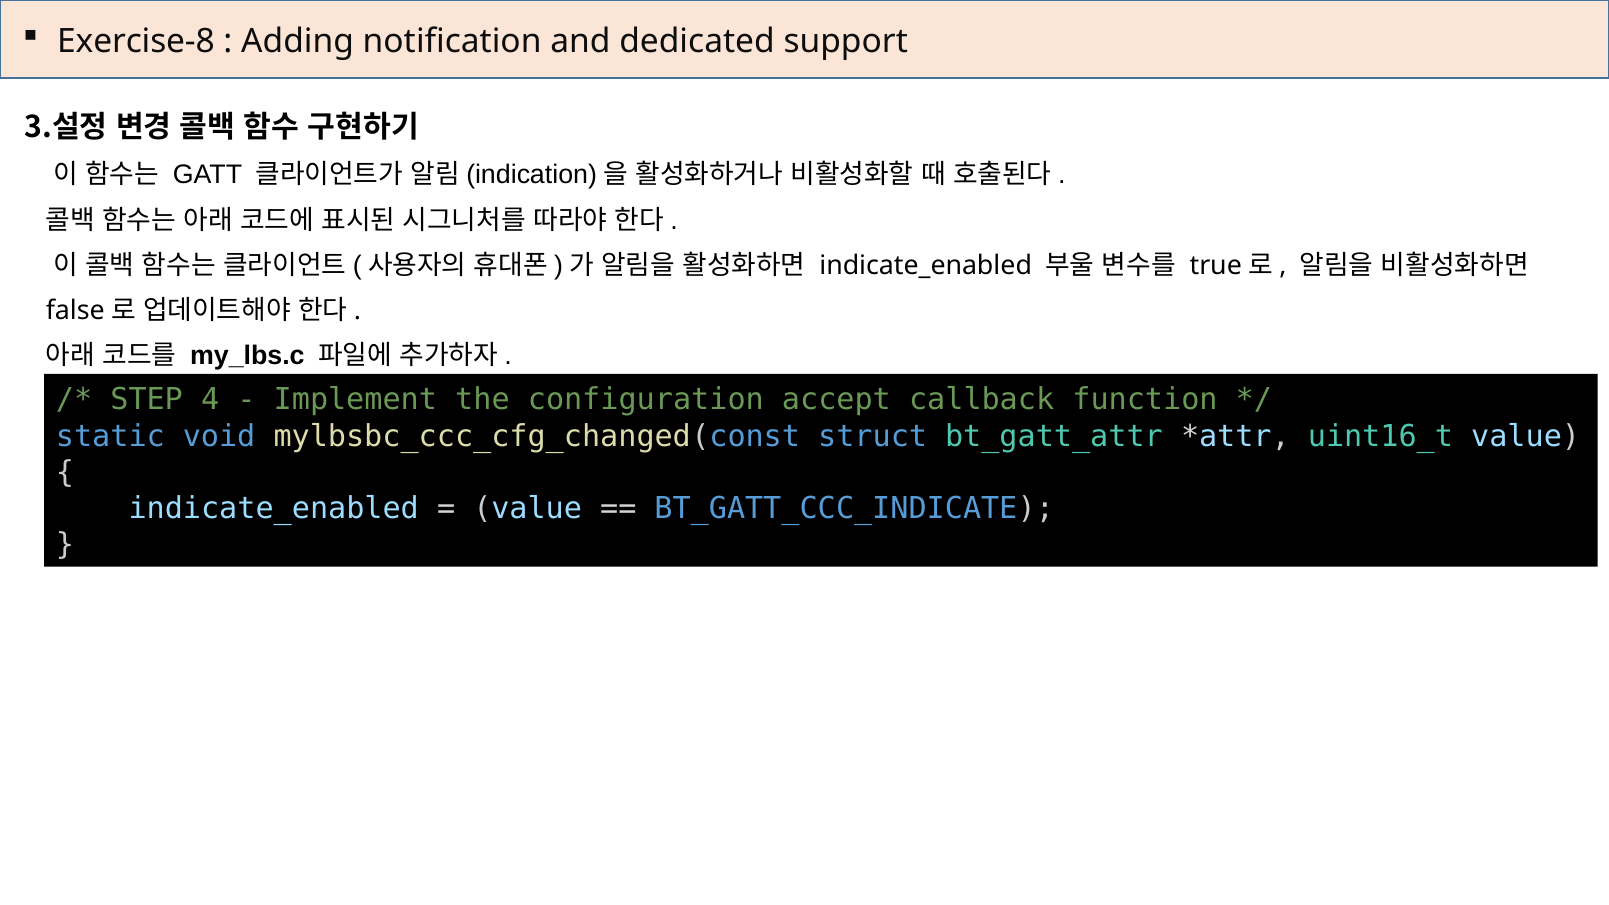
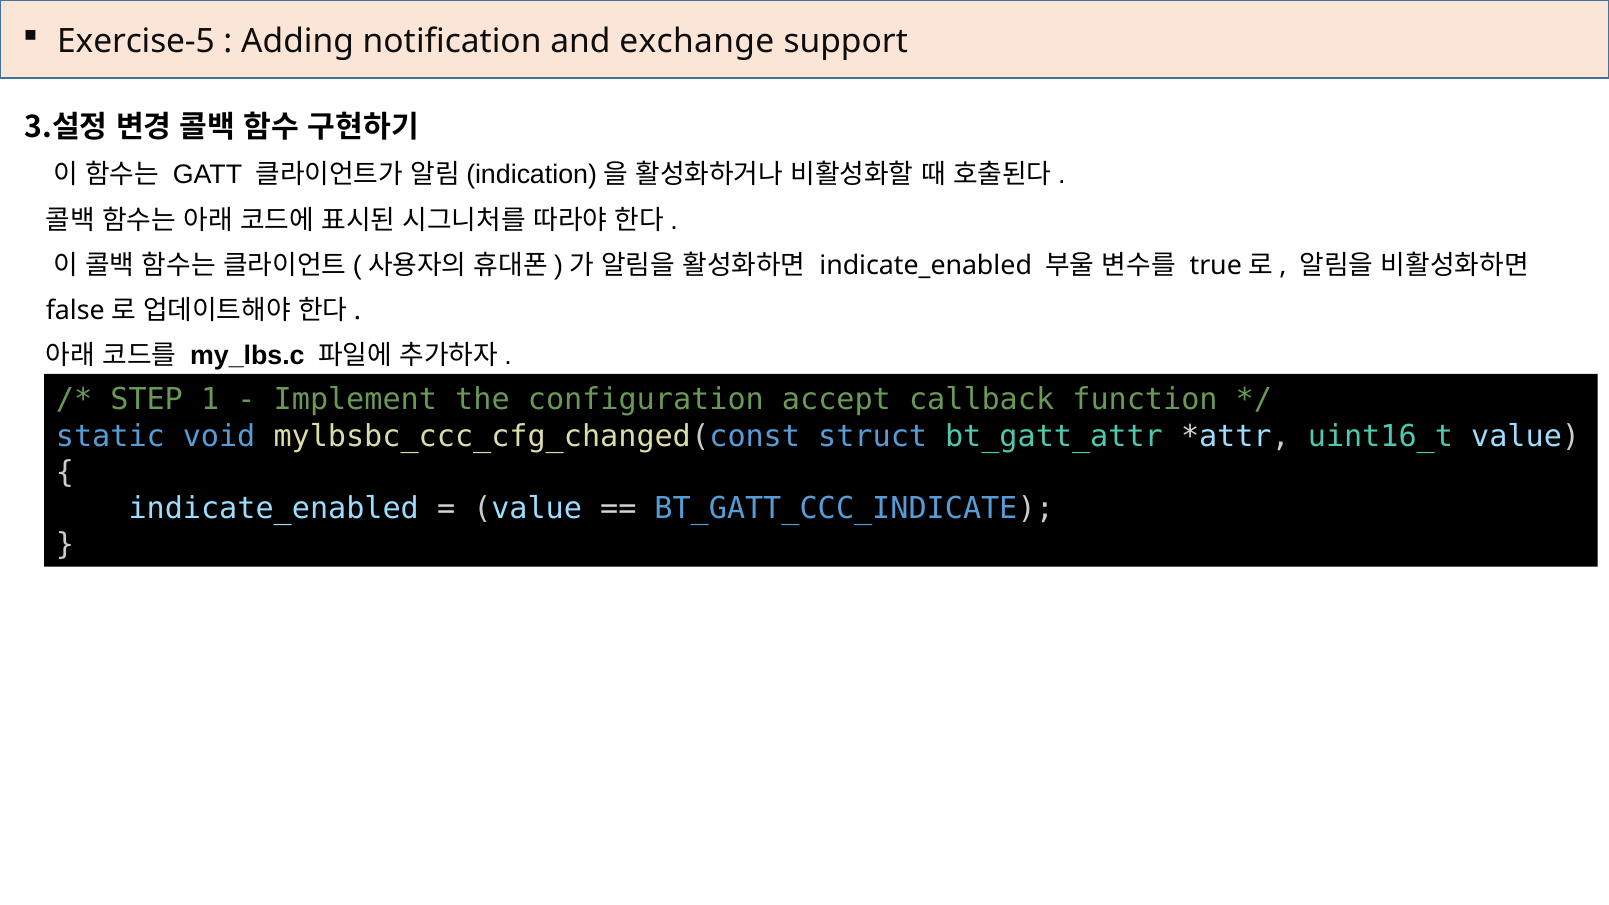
Exercise-8: Exercise-8 -> Exercise-5
dedicated: dedicated -> exchange
4: 4 -> 1
